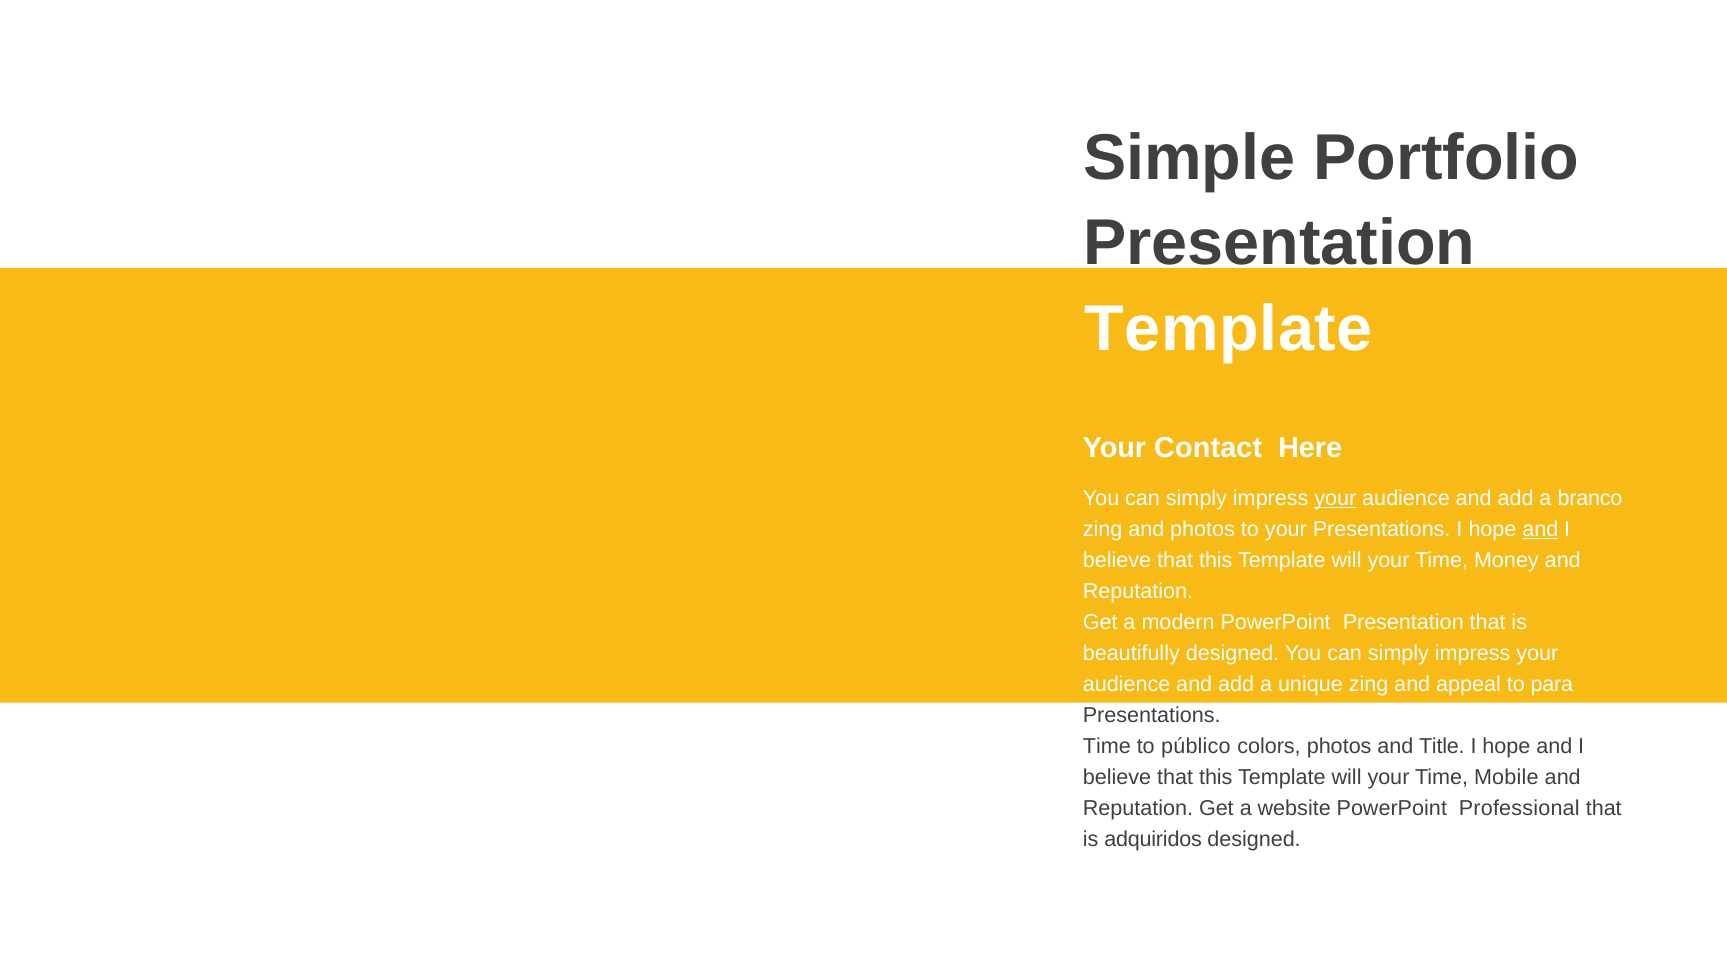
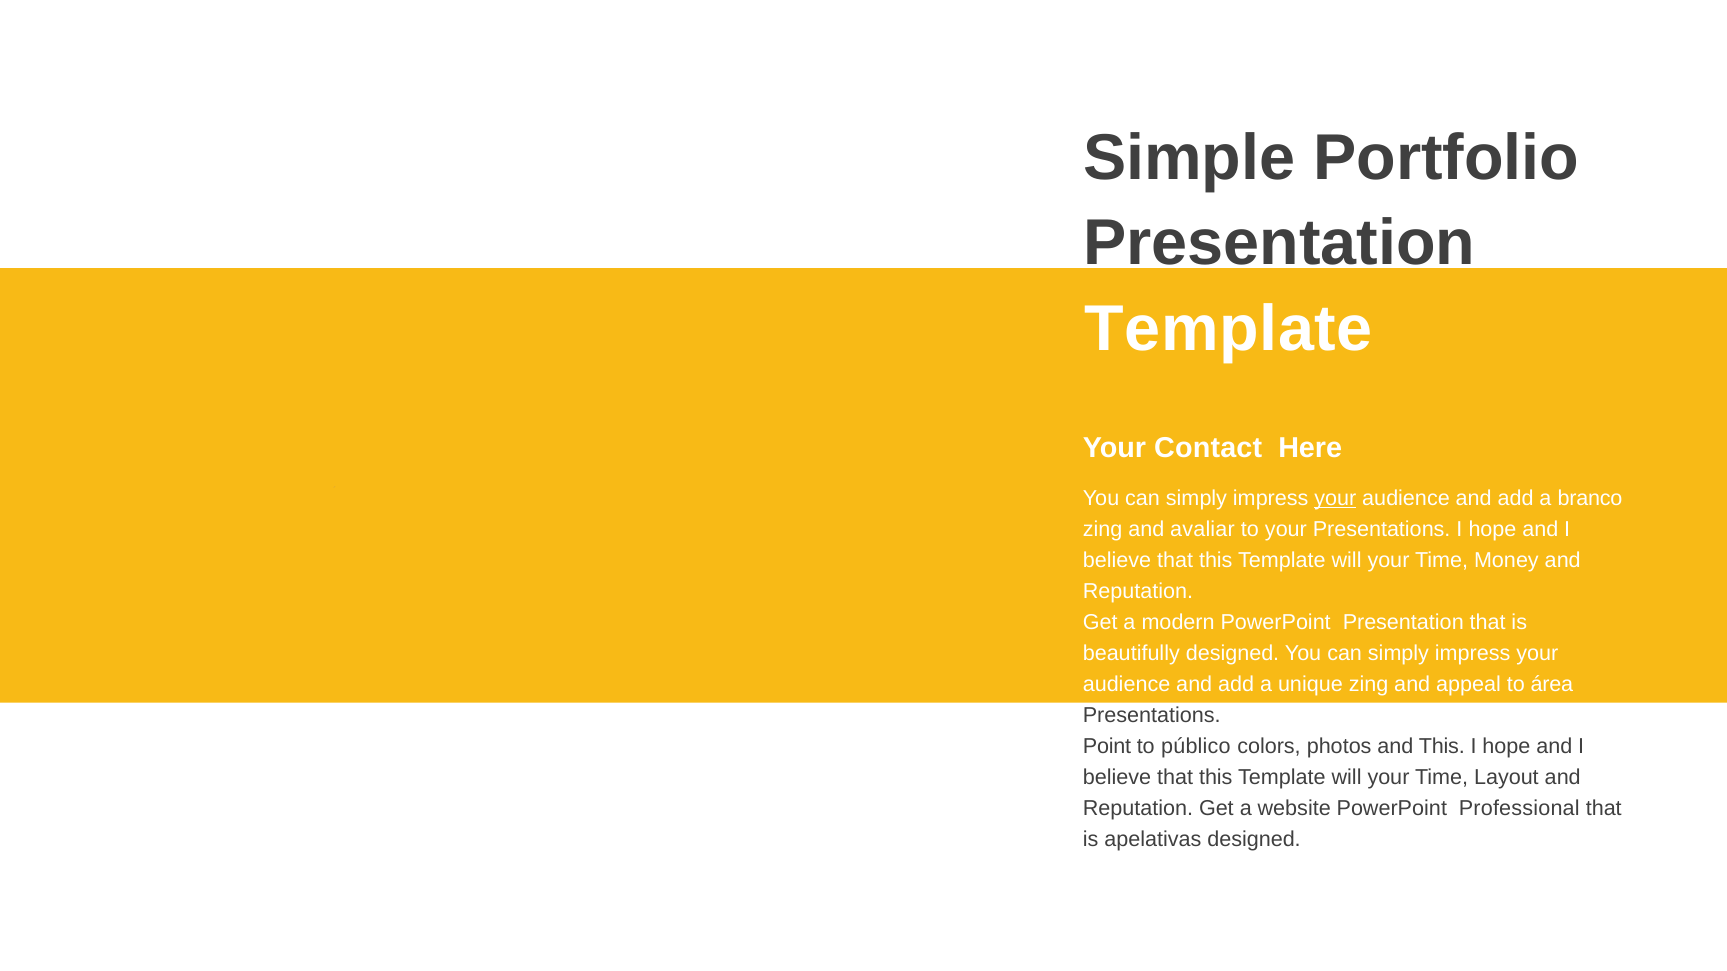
and photos: photos -> avaliar
and at (1540, 530) underline: present -> none
para: para -> área
Time at (1107, 747): Time -> Point
and Title: Title -> This
Mobile: Mobile -> Layout
adquiridos: adquiridos -> apelativas
